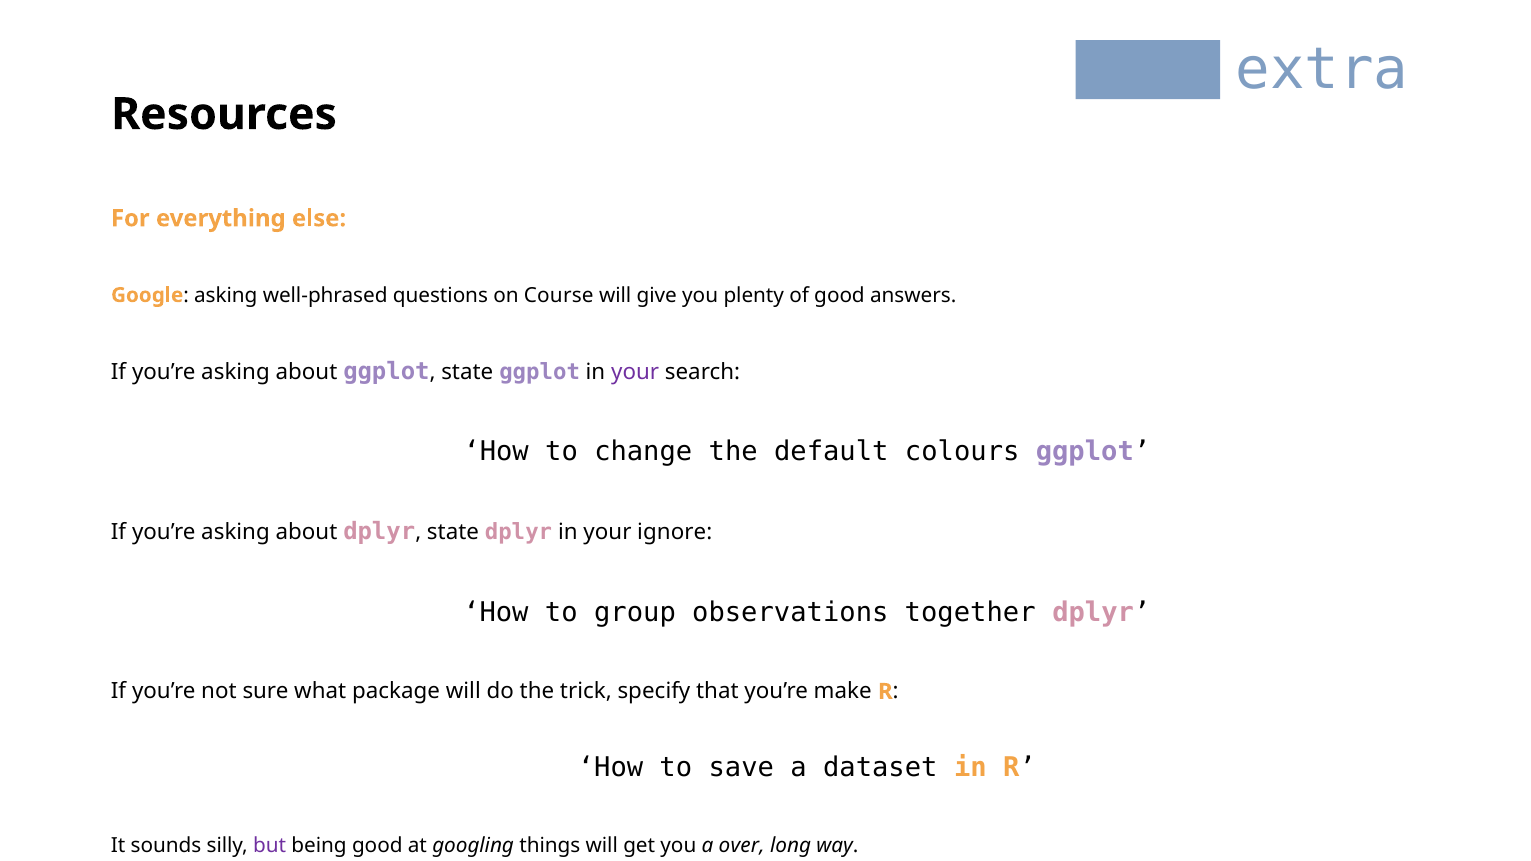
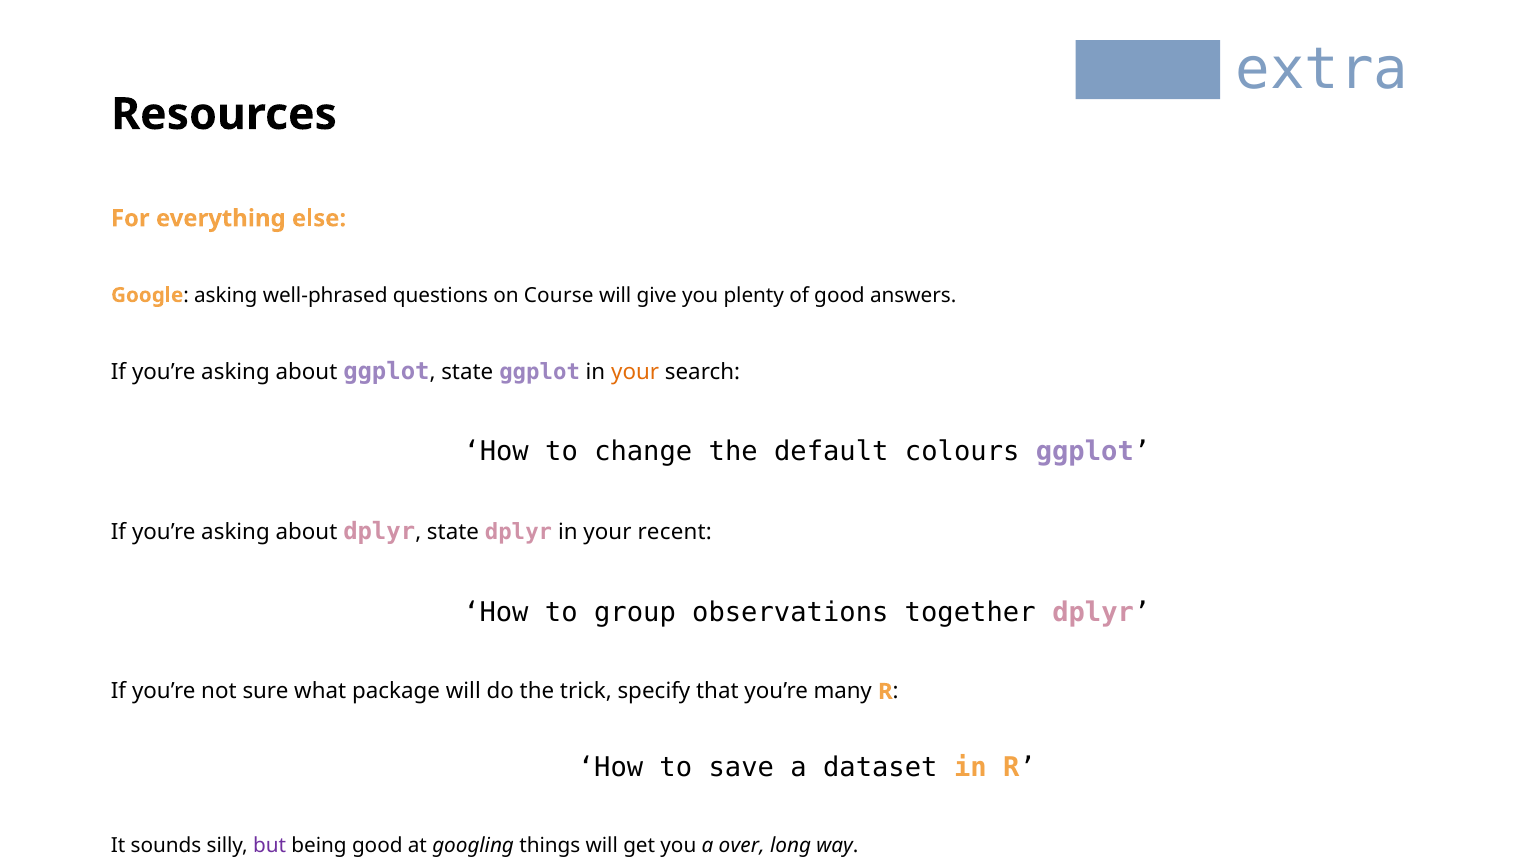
your at (635, 372) colour: purple -> orange
ignore: ignore -> recent
make: make -> many
